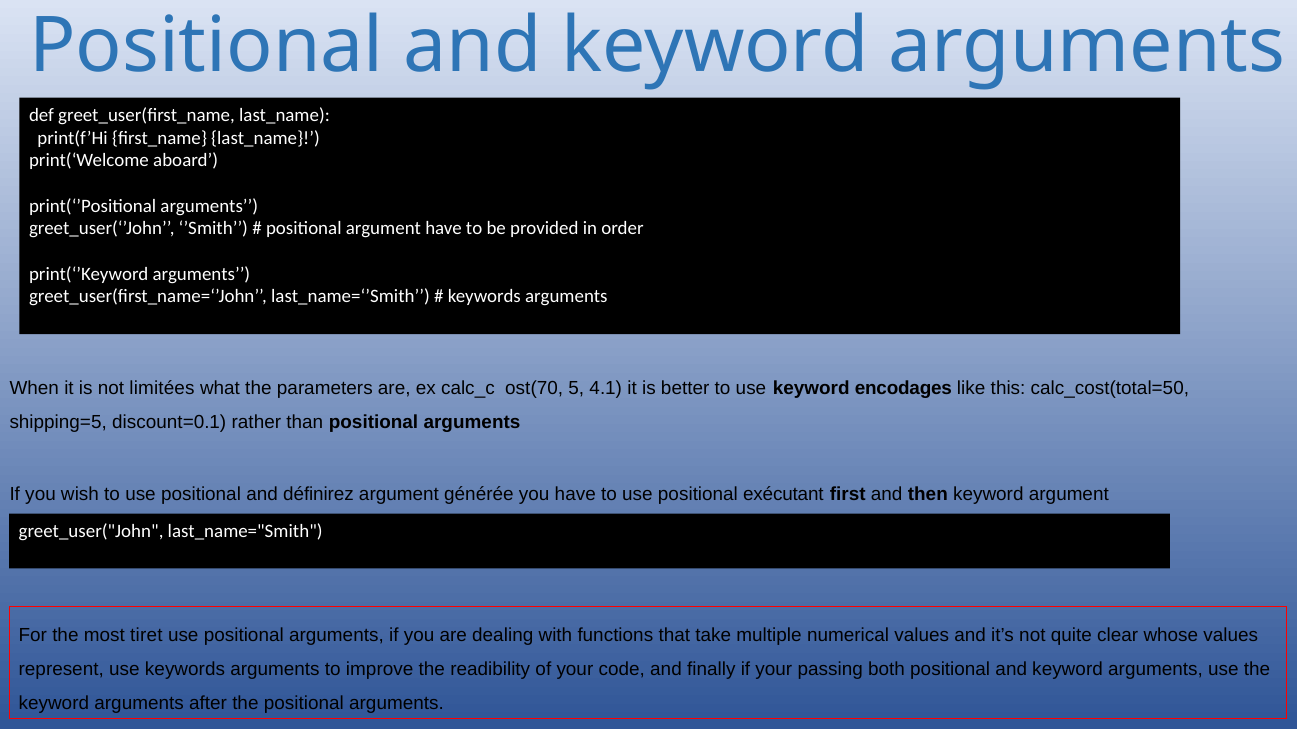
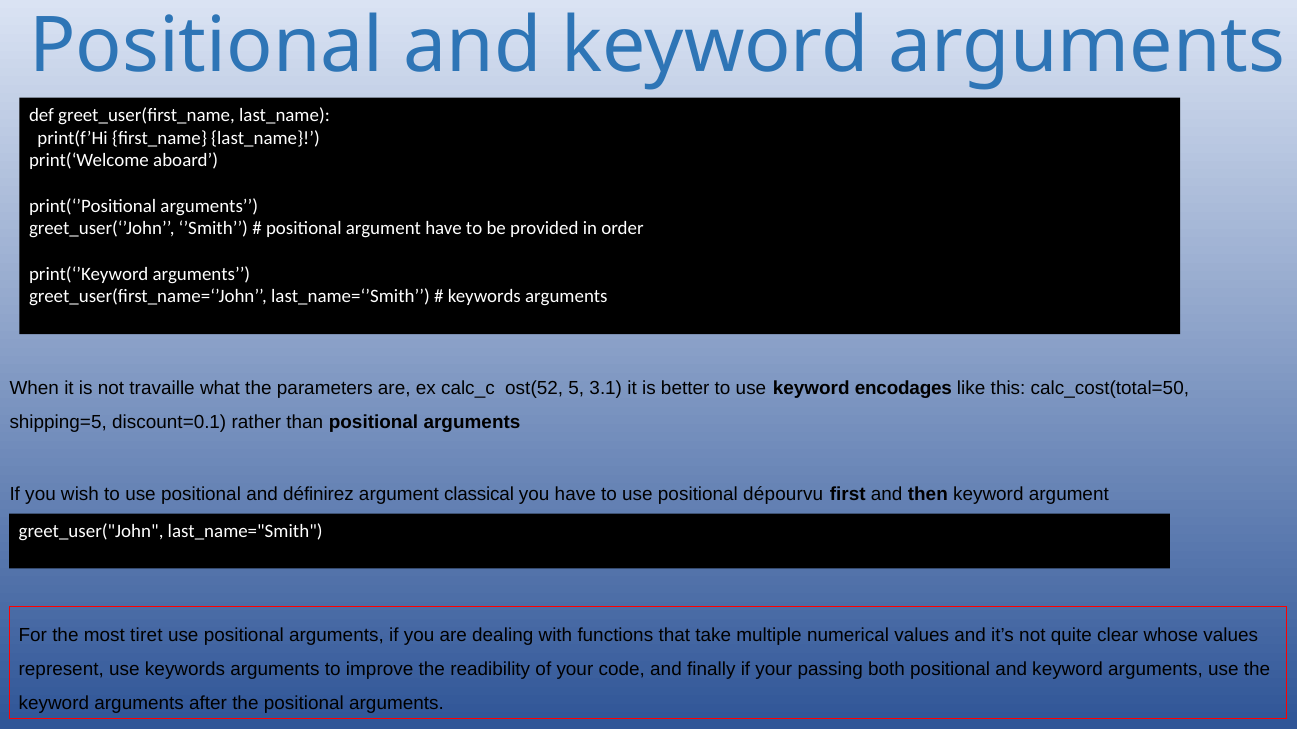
limitées: limitées -> travaille
ost(70: ost(70 -> ost(52
4.1: 4.1 -> 3.1
générée: générée -> classical
exécutant: exécutant -> dépourvu
